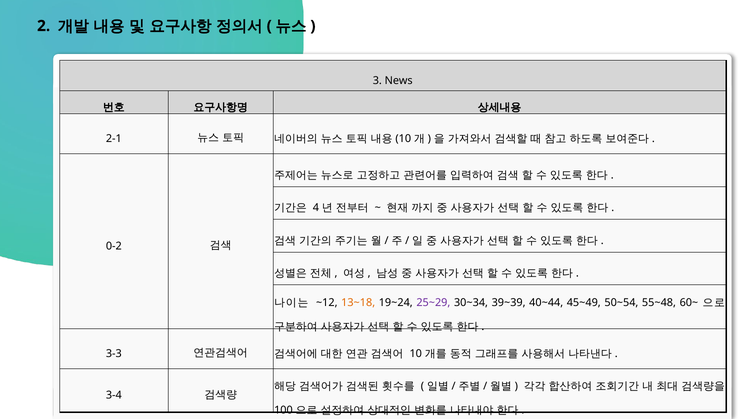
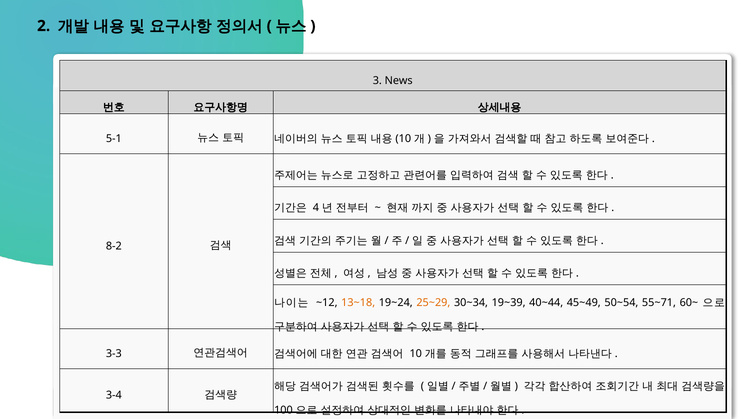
2-1: 2-1 -> 5-1
0-2: 0-2 -> 8-2
25~29 colour: purple -> orange
39~39: 39~39 -> 19~39
55~48: 55~48 -> 55~71
